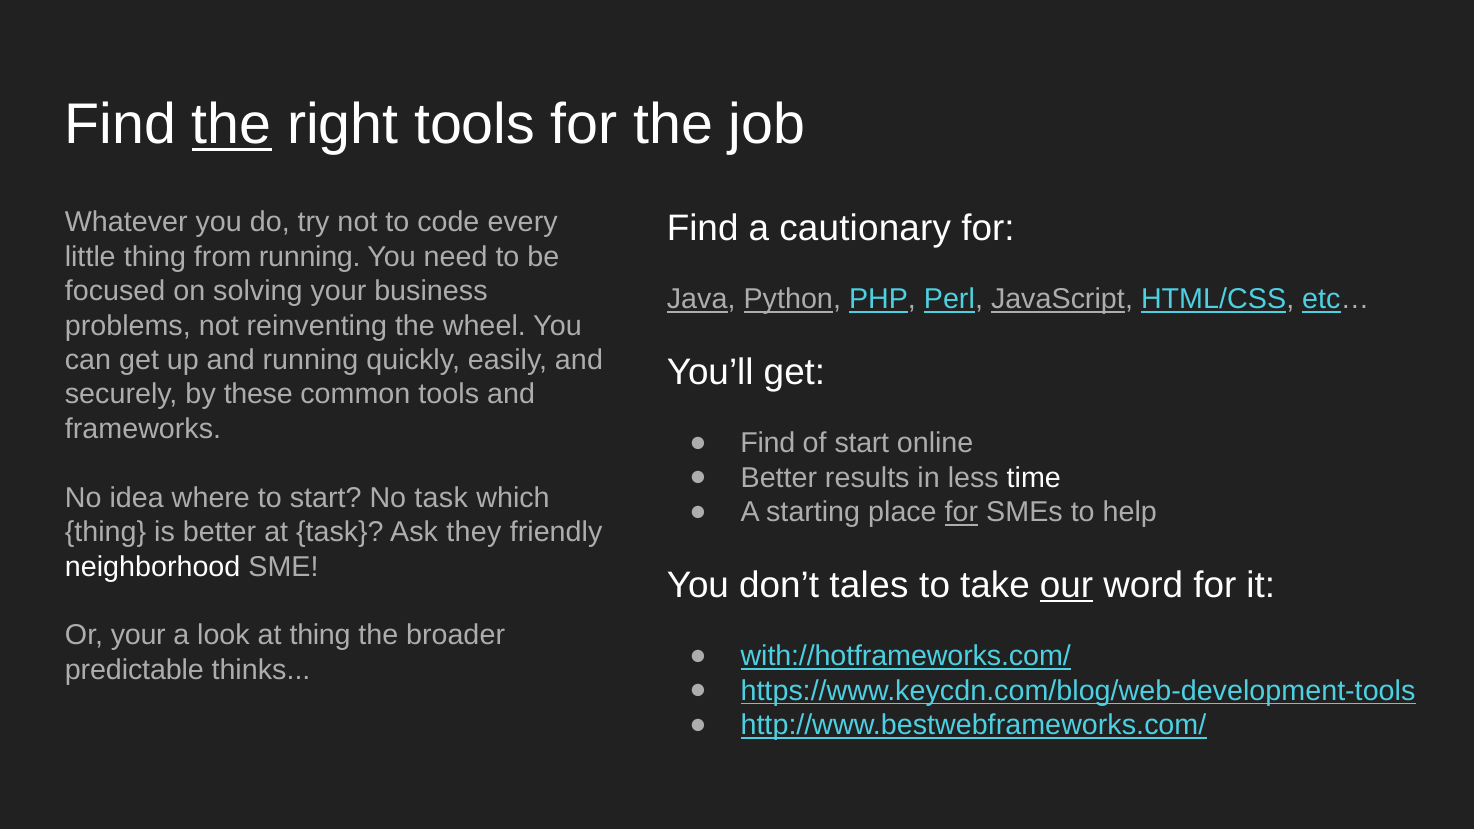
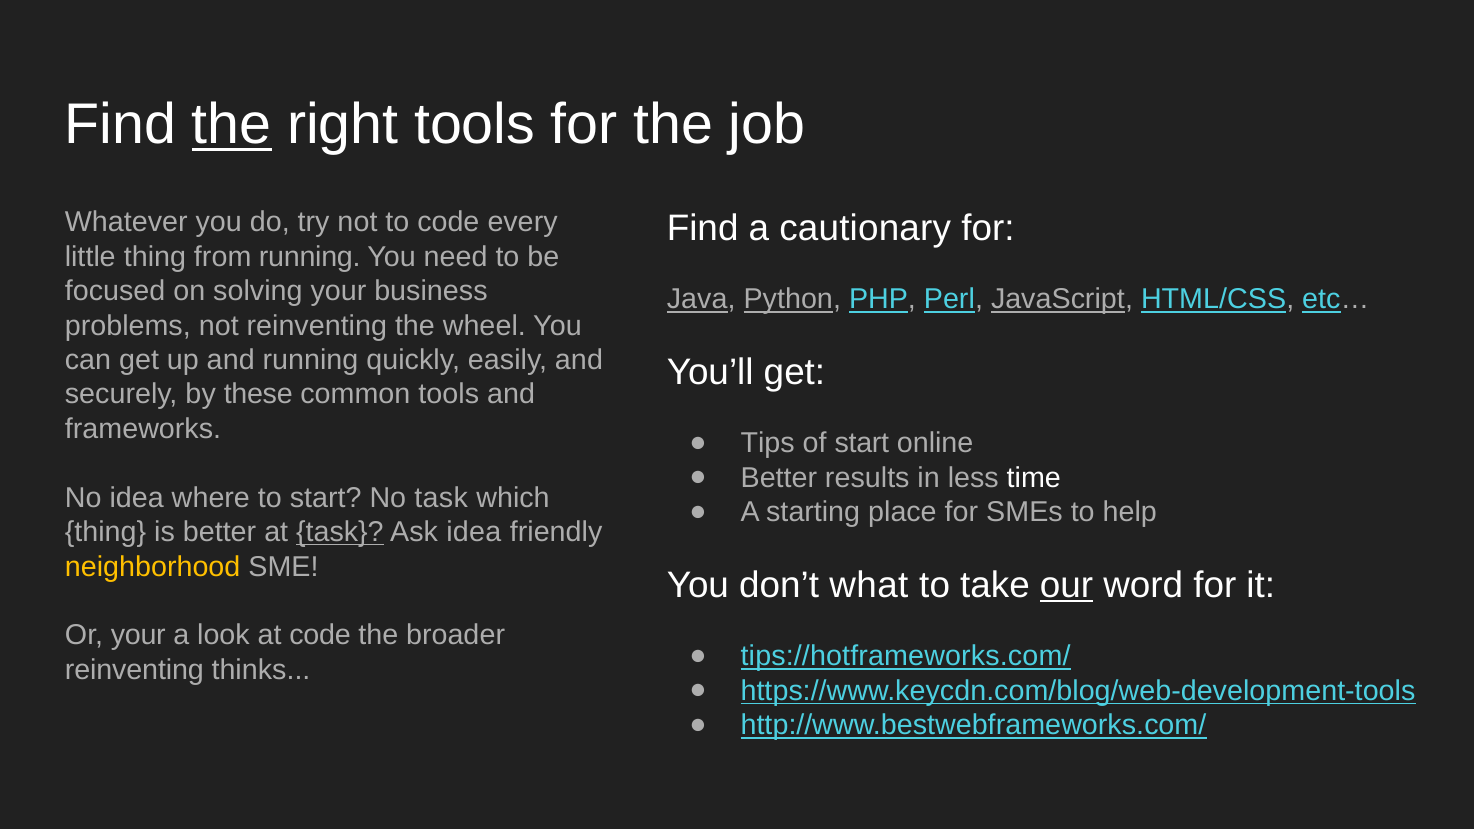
Find at (768, 444): Find -> Tips
for at (961, 512) underline: present -> none
task at (340, 532) underline: none -> present
Ask they: they -> idea
neighborhood colour: white -> yellow
tales: tales -> what
at thing: thing -> code
with://hotframeworks.com/: with://hotframeworks.com/ -> tips://hotframeworks.com/
predictable at (134, 670): predictable -> reinventing
